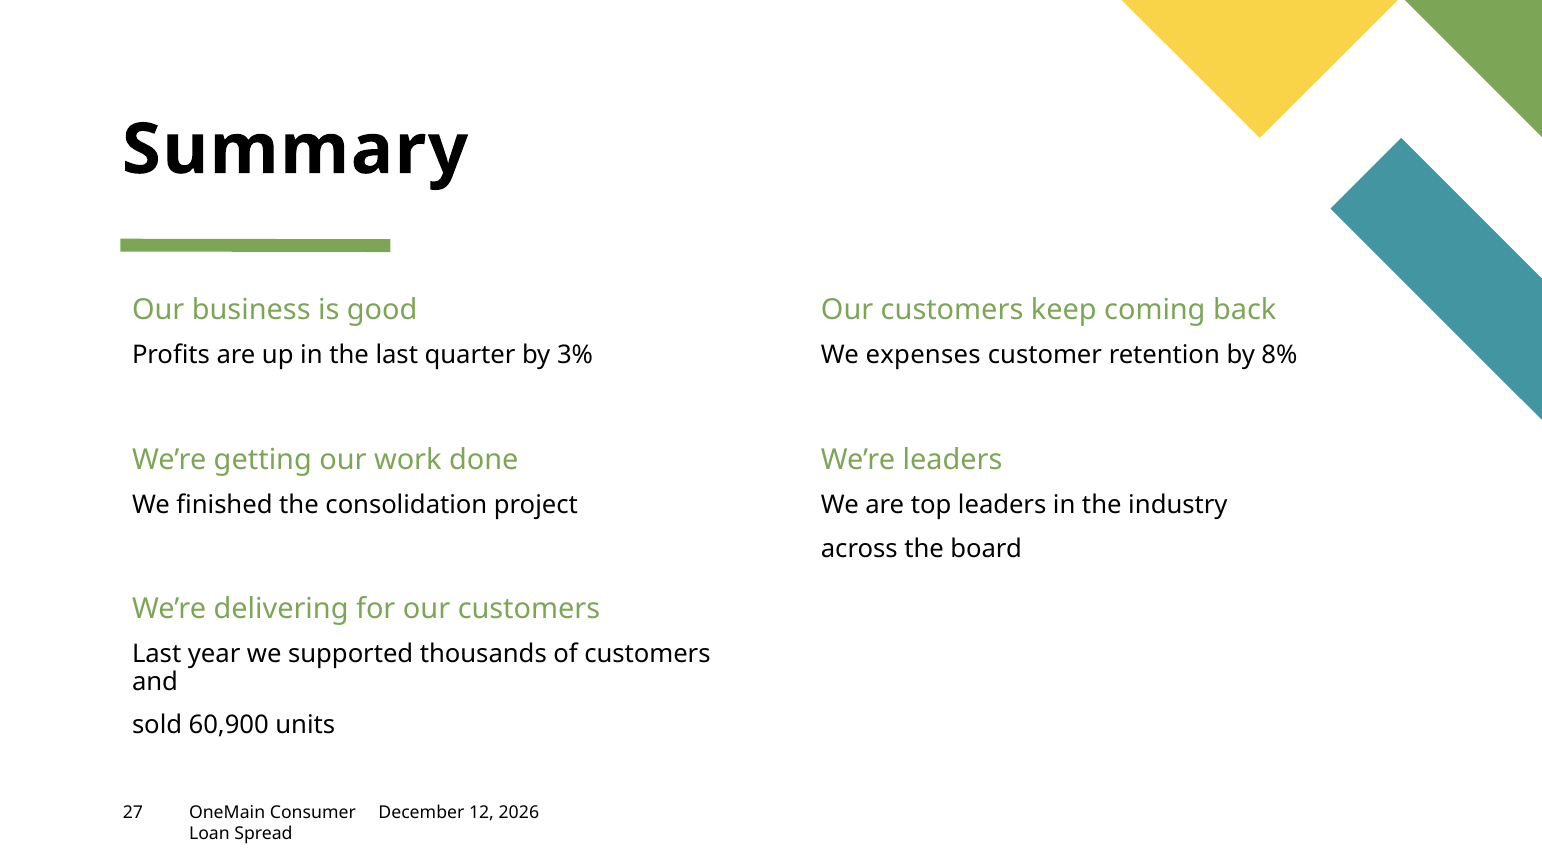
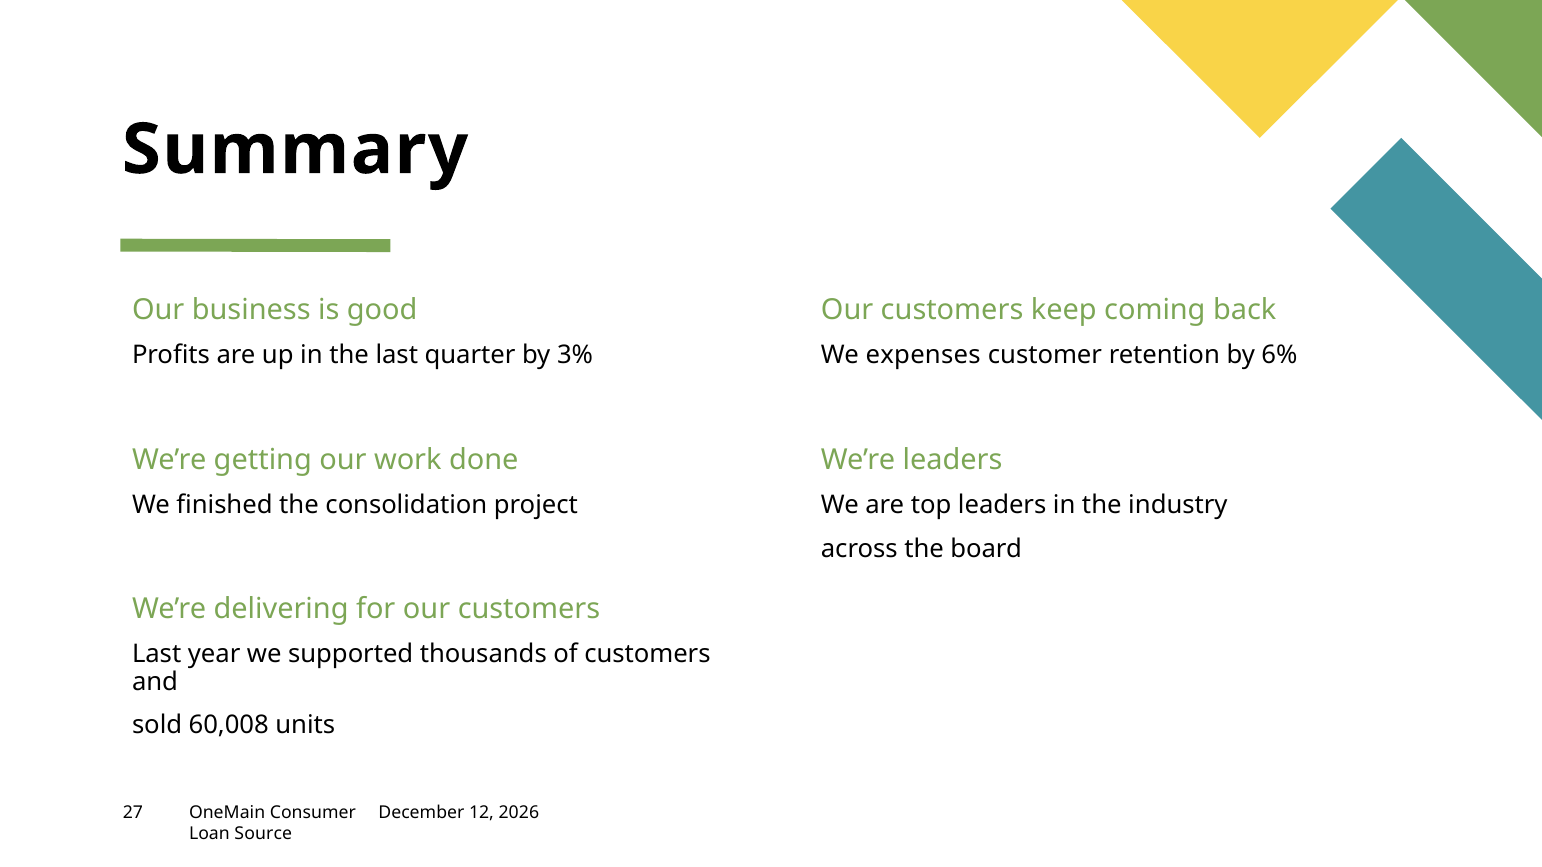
8%: 8% -> 6%
60,900: 60,900 -> 60,008
Spread: Spread -> Source
